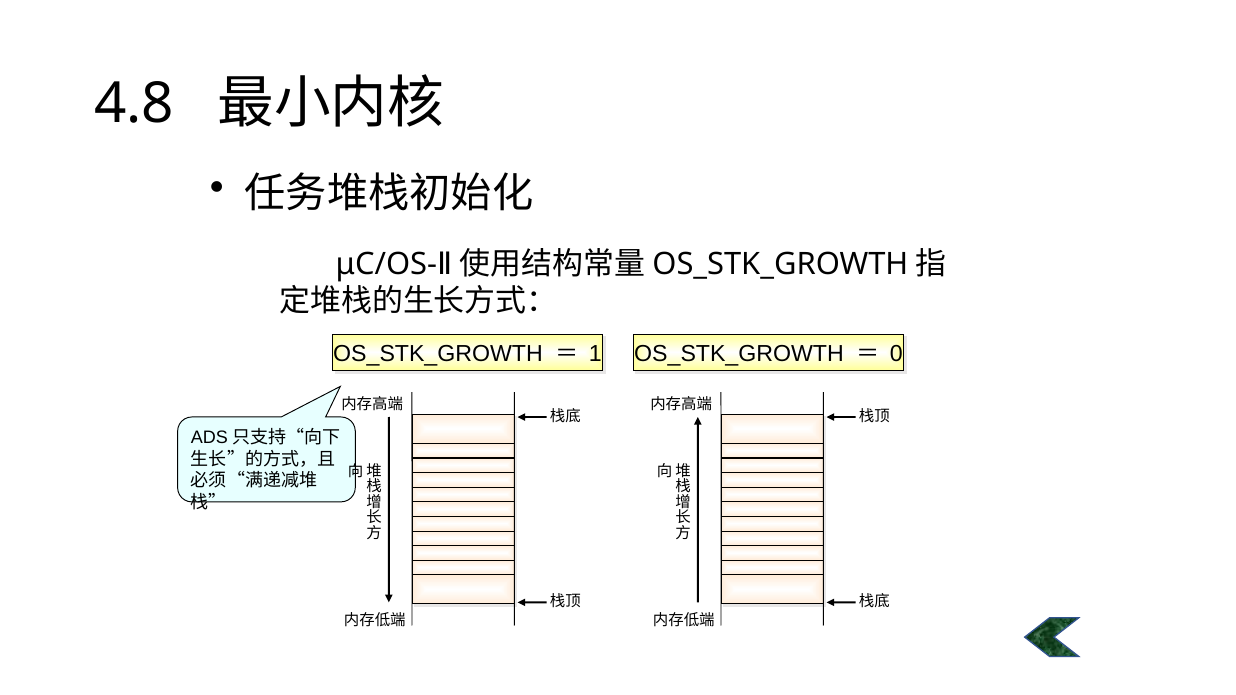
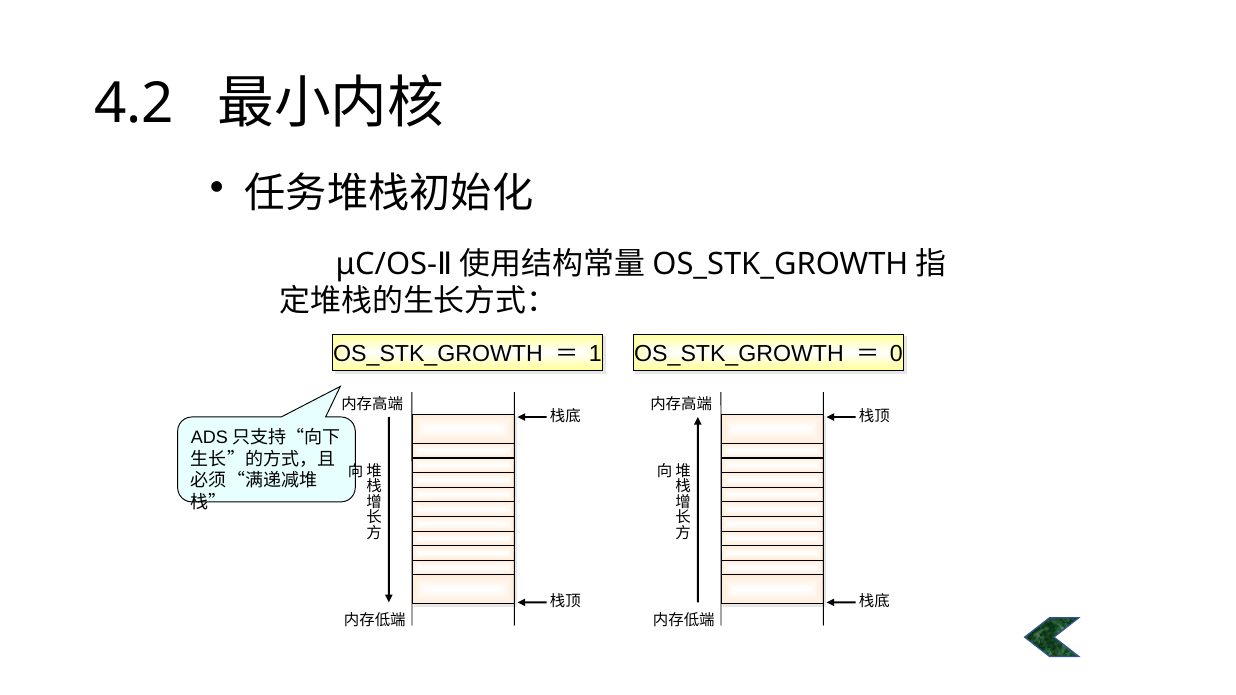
4.8: 4.8 -> 4.2
